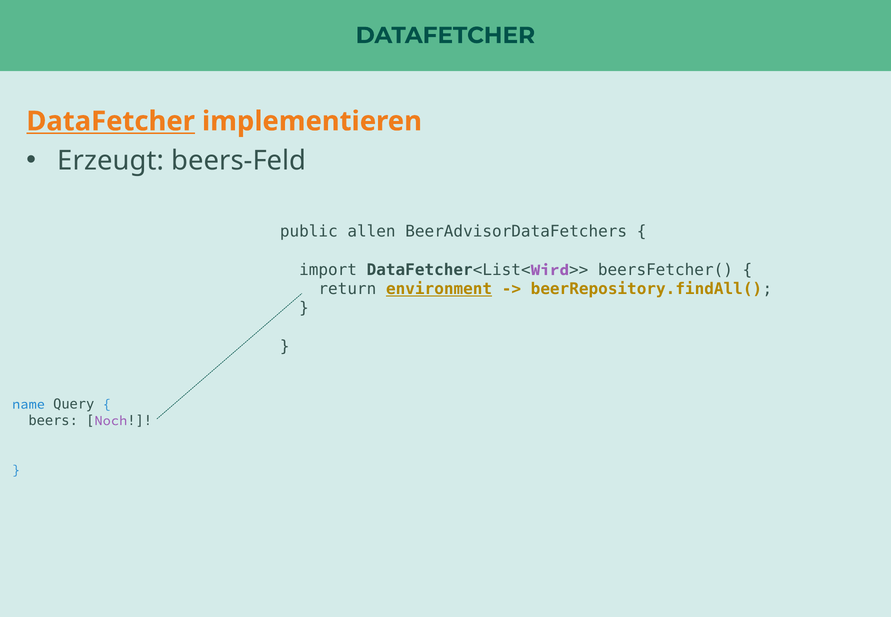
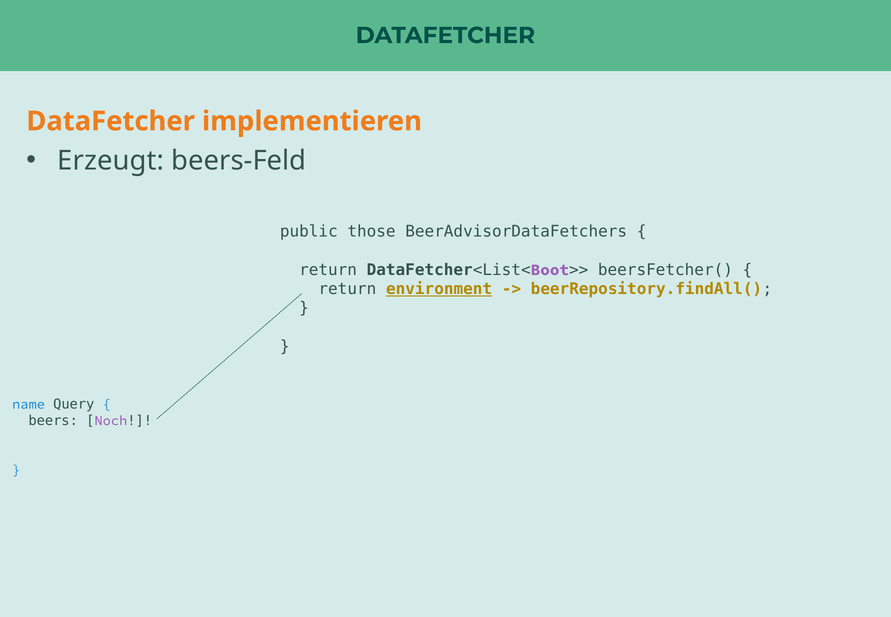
DataFetcher at (111, 121) underline: present -> none
allen: allen -> those
import at (328, 270): import -> return
Wird: Wird -> Boot
